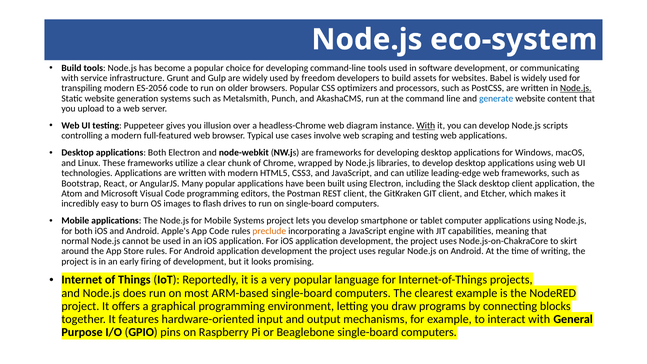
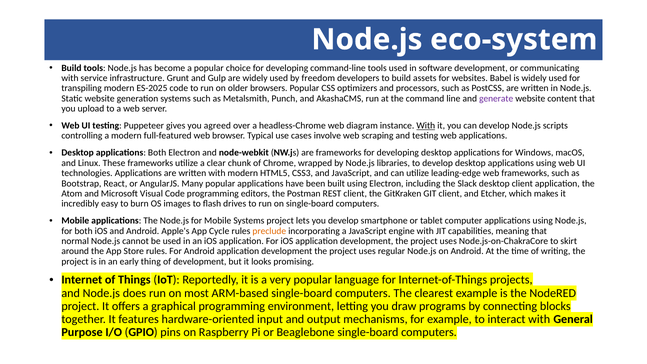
ES-2056: ES-2056 -> ES-2025
Node.js at (576, 88) underline: present -> none
generate colour: blue -> purple
illusion: illusion -> agreed
App Code: Code -> Cycle
firing: firing -> thing
